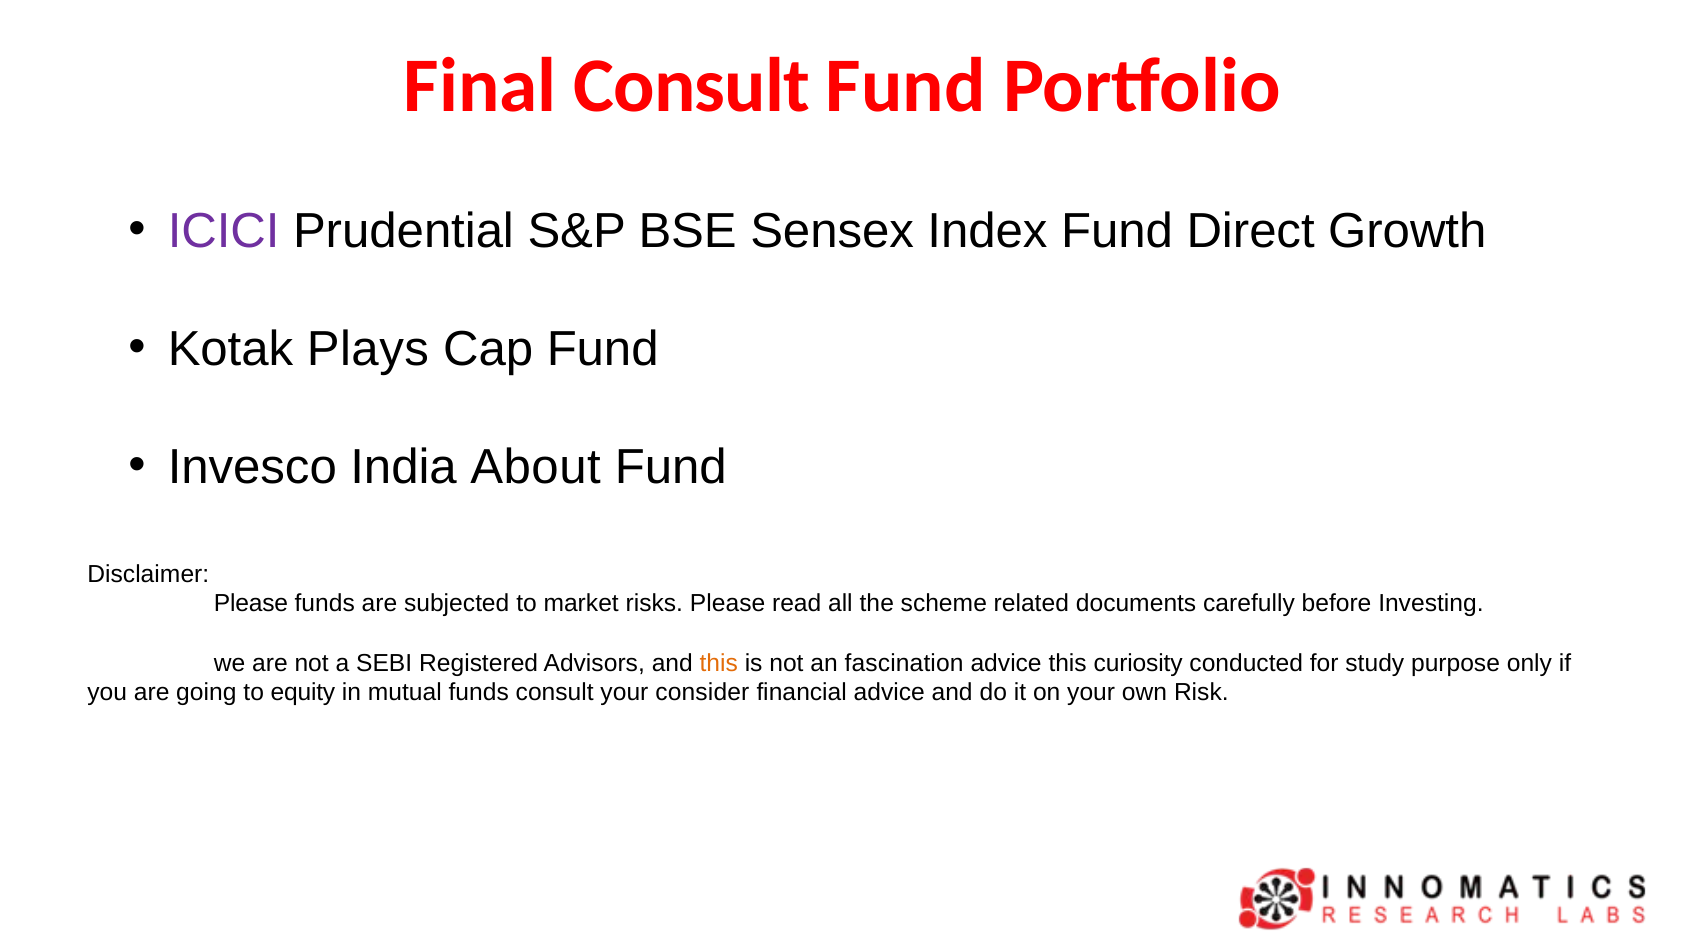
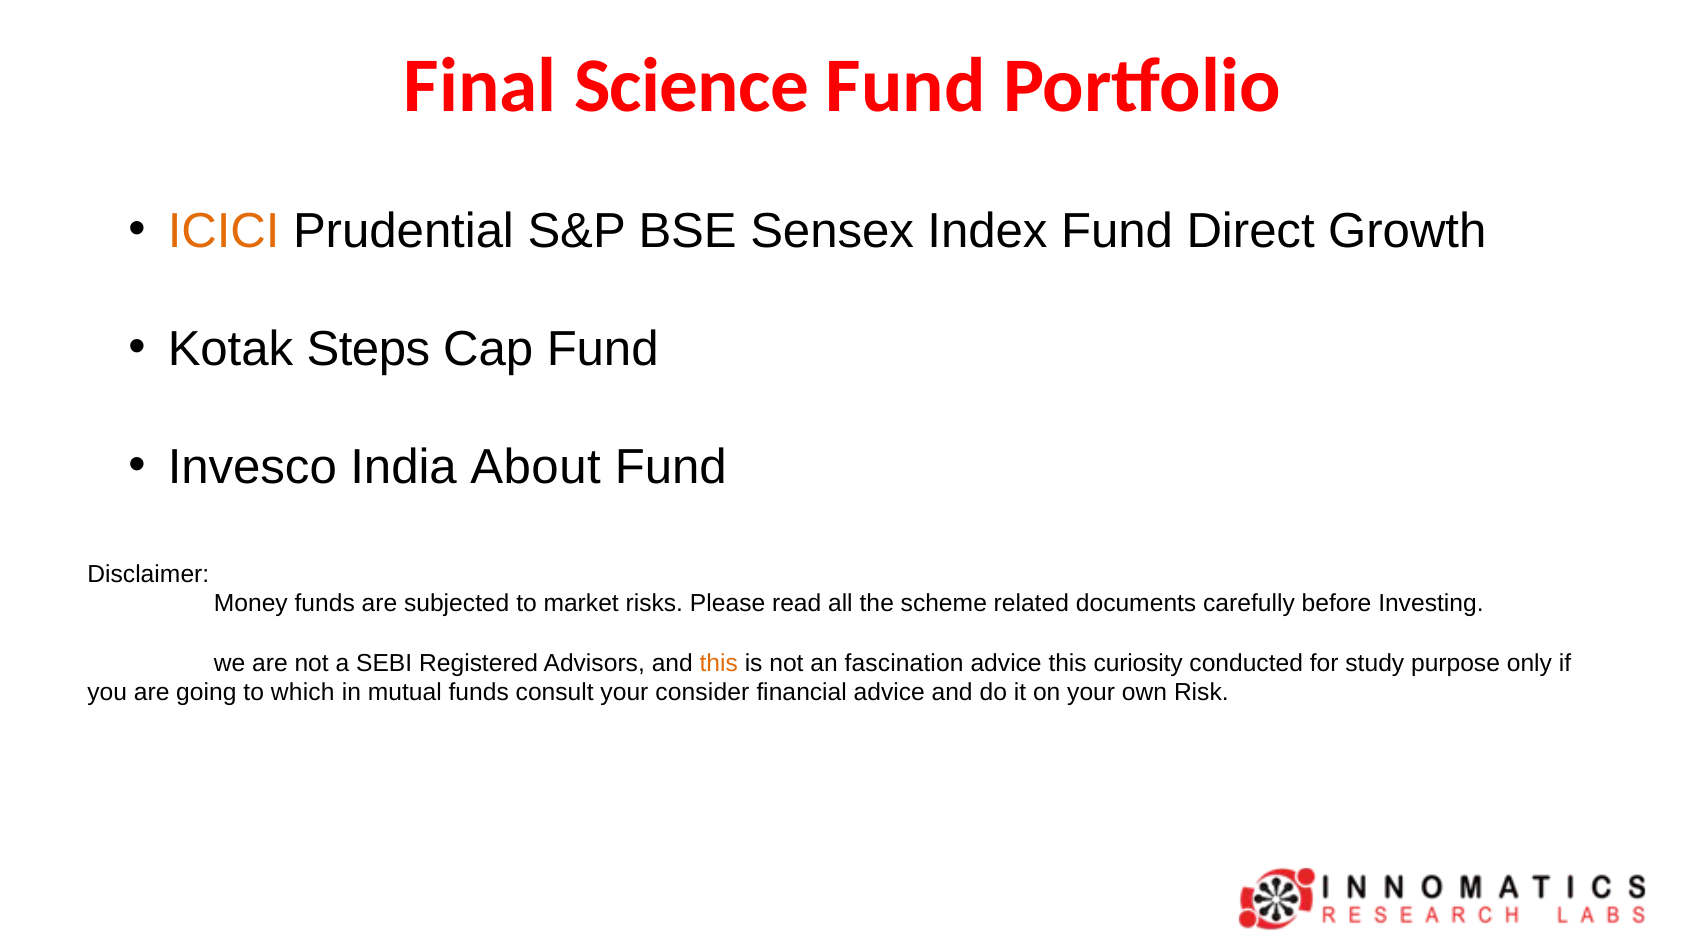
Final Consult: Consult -> Science
ICICI colour: purple -> orange
Plays: Plays -> Steps
Please at (251, 604): Please -> Money
equity: equity -> which
